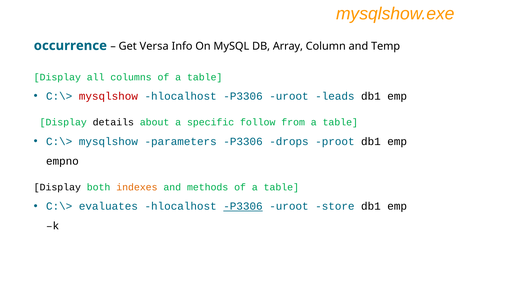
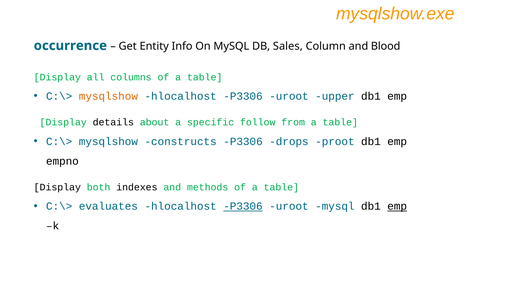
Versa: Versa -> Entity
Array: Array -> Sales
Temp: Temp -> Blood
mysqlshow at (108, 96) colour: red -> orange
leads: leads -> upper
parameters: parameters -> constructs
indexes colour: orange -> black
uroot store: store -> mysql
emp at (397, 206) underline: none -> present
